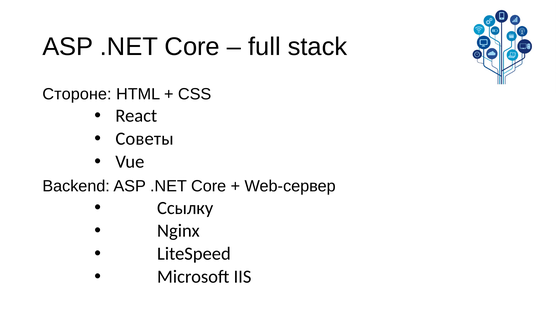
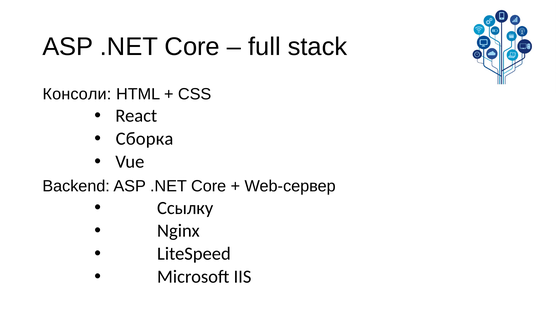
Стороне: Стороне -> Консоли
Советы: Советы -> Сборка
